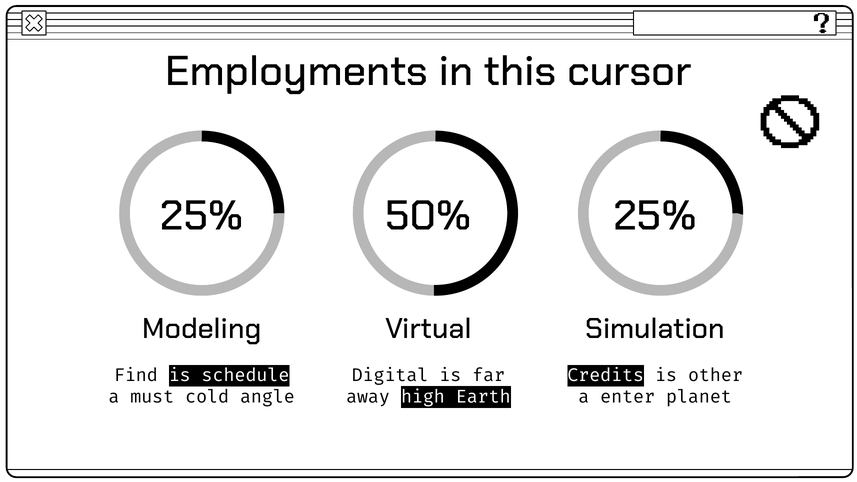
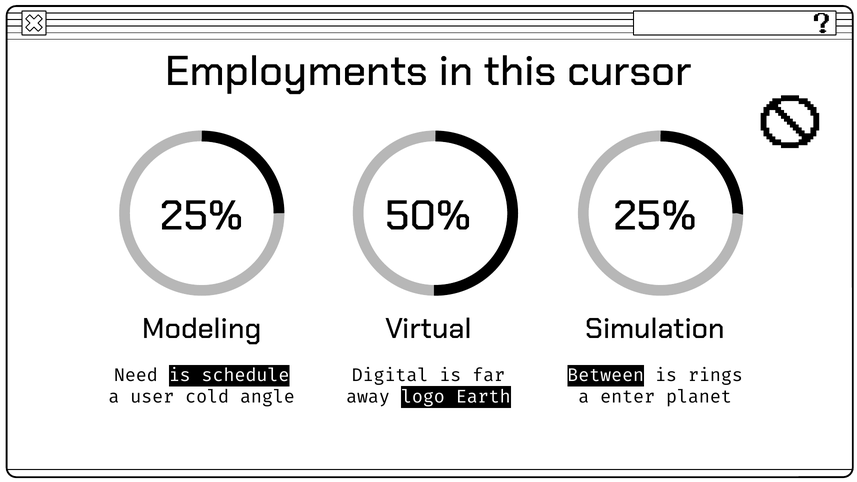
Find: Find -> Need
Credits: Credits -> Between
other: other -> rings
must: must -> user
high: high -> logo
